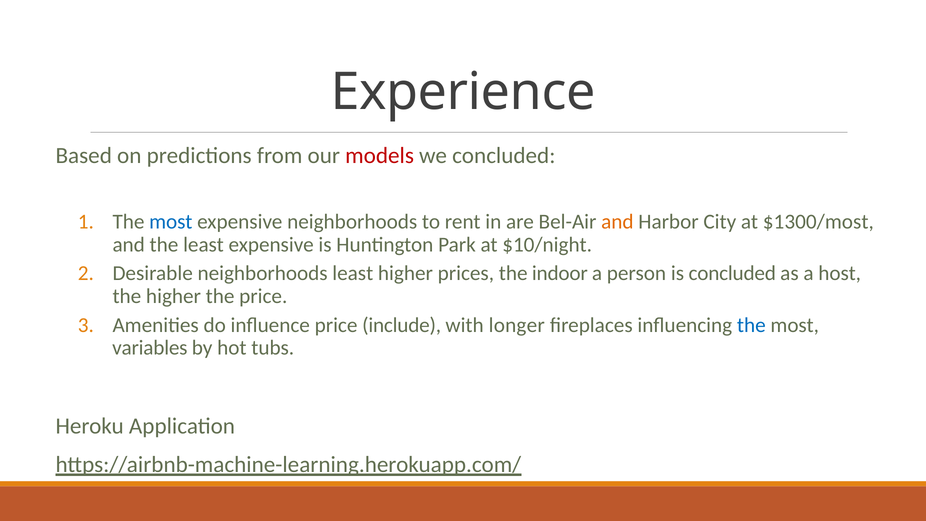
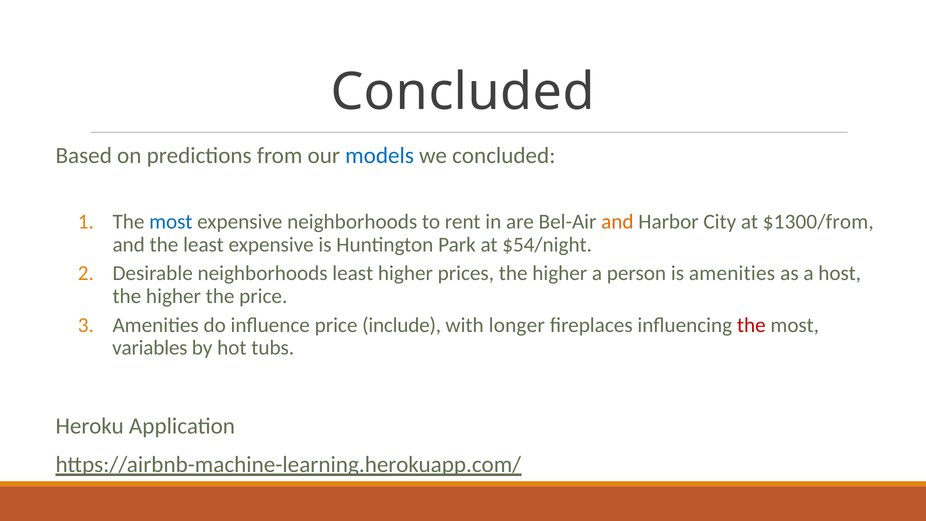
Experience at (463, 92): Experience -> Concluded
models colour: red -> blue
$1300/most: $1300/most -> $1300/from
$10/night: $10/night -> $54/night
prices the indoor: indoor -> higher
is concluded: concluded -> amenities
the at (751, 325) colour: blue -> red
